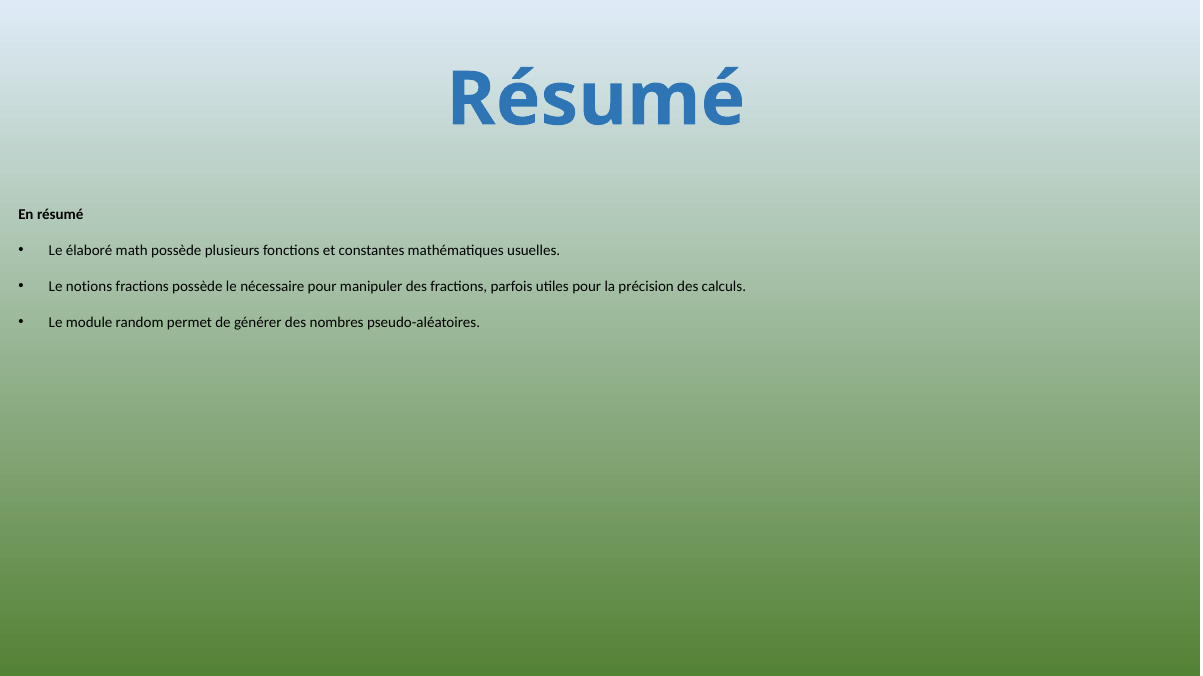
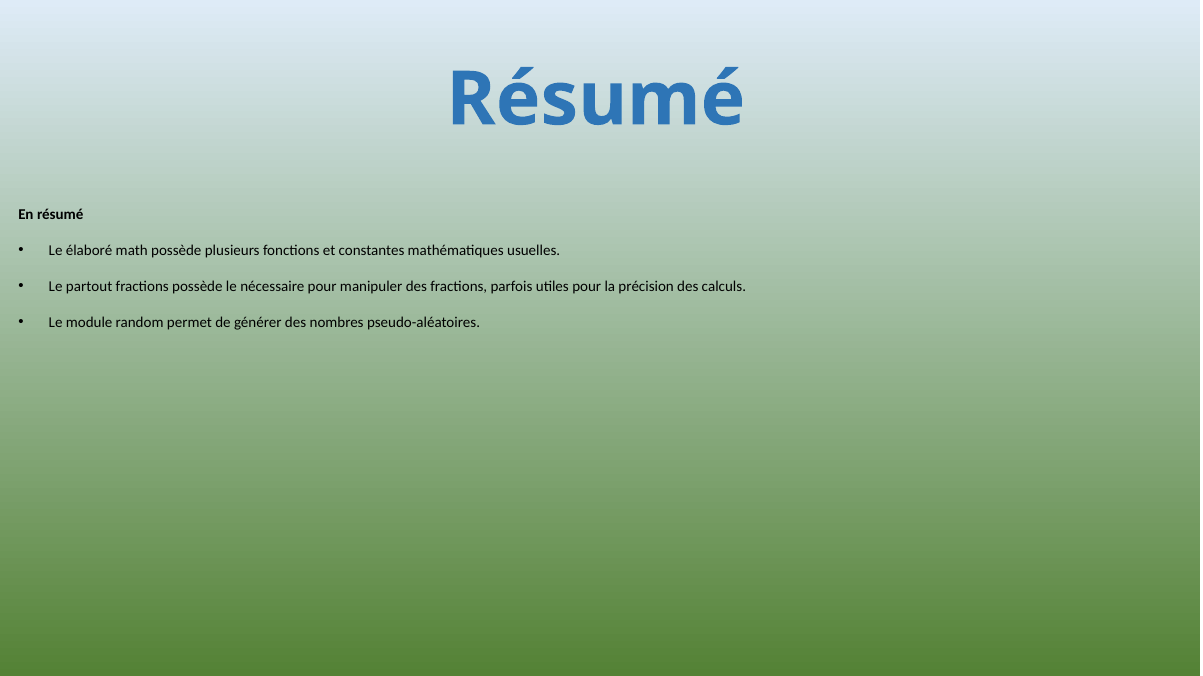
notions: notions -> partout
